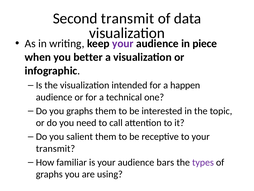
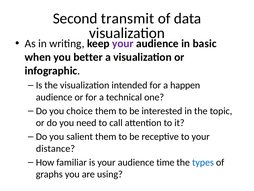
piece: piece -> basic
you graphs: graphs -> choice
transmit at (55, 148): transmit -> distance
bars: bars -> time
types colour: purple -> blue
